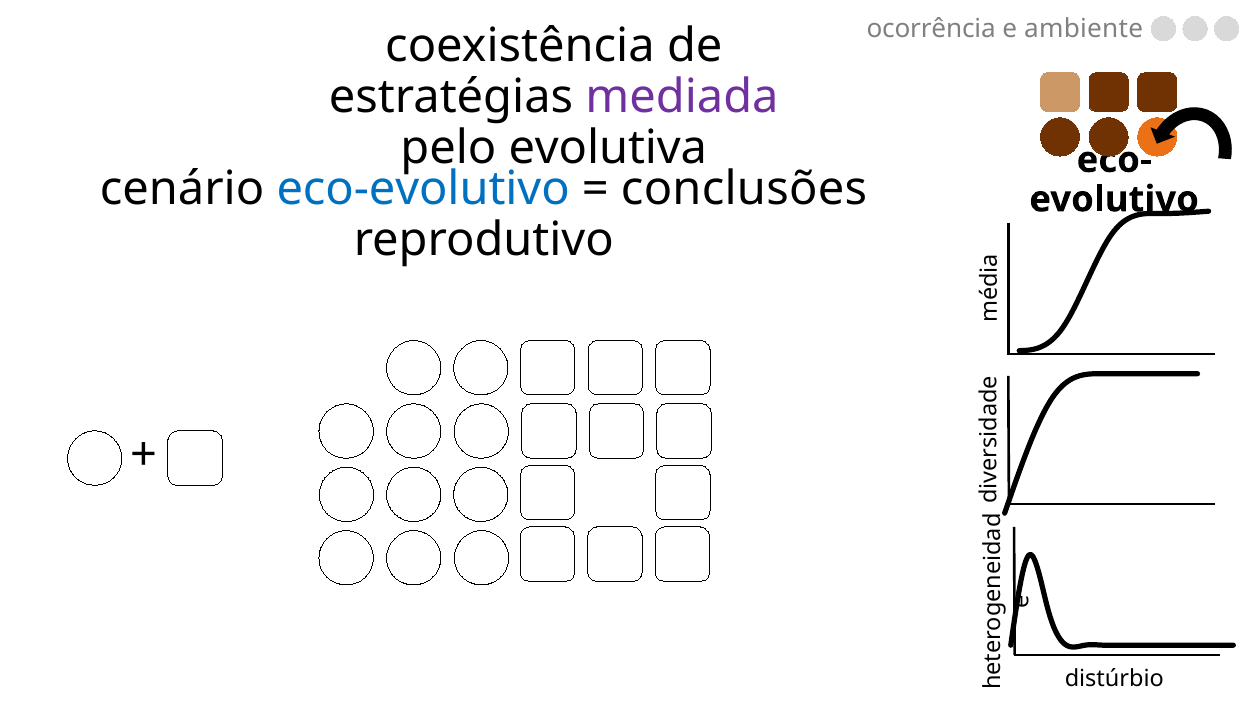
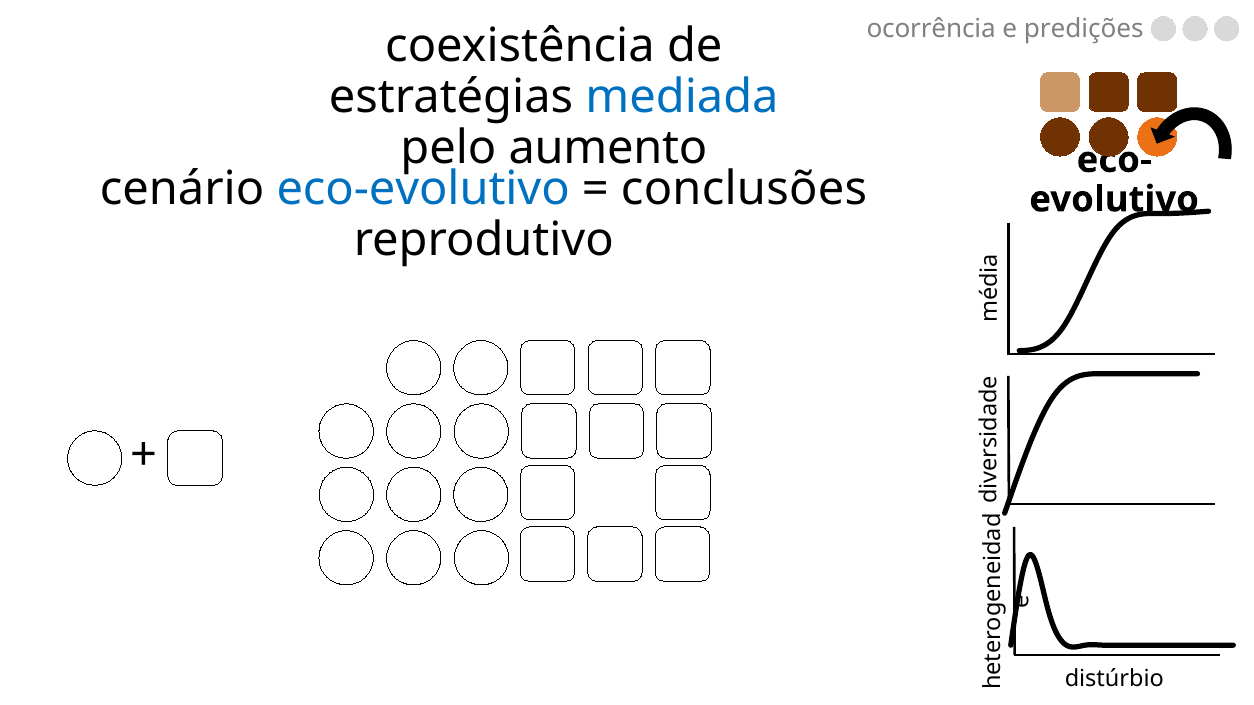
ambiente: ambiente -> predições
mediada colour: purple -> blue
evolutiva: evolutiva -> aumento
